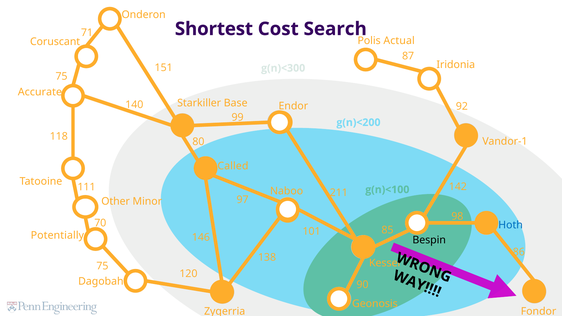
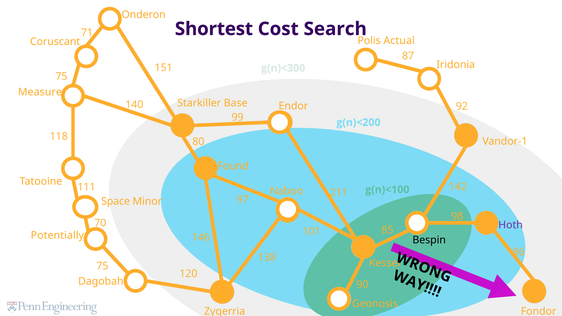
Accurate: Accurate -> Measure
Called: Called -> Found
Other: Other -> Space
Hoth colour: blue -> purple
